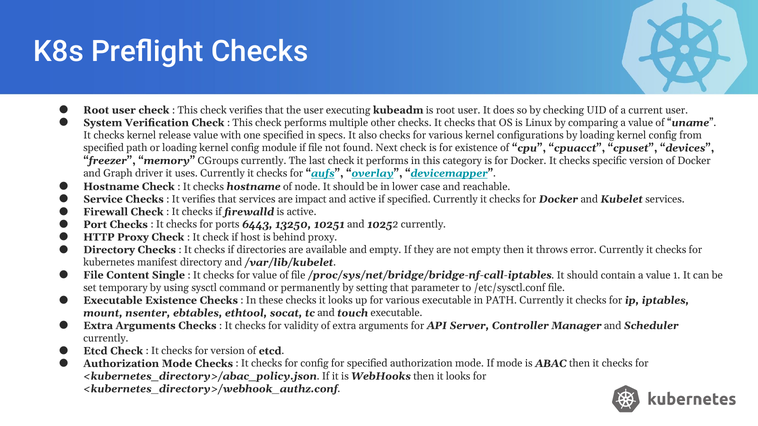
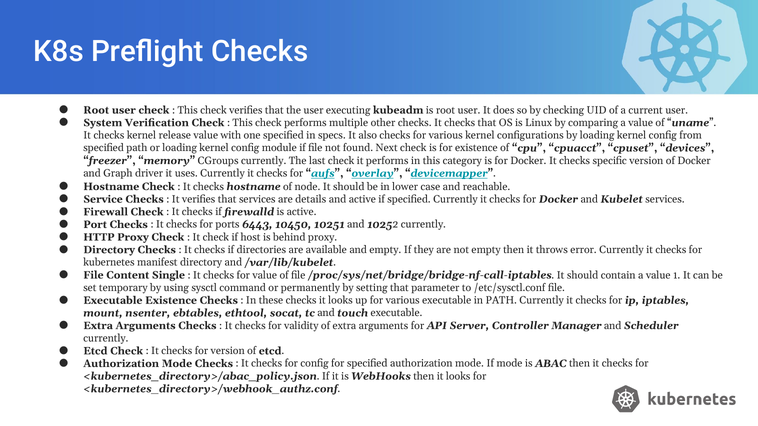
impact: impact -> details
13250: 13250 -> 10450
